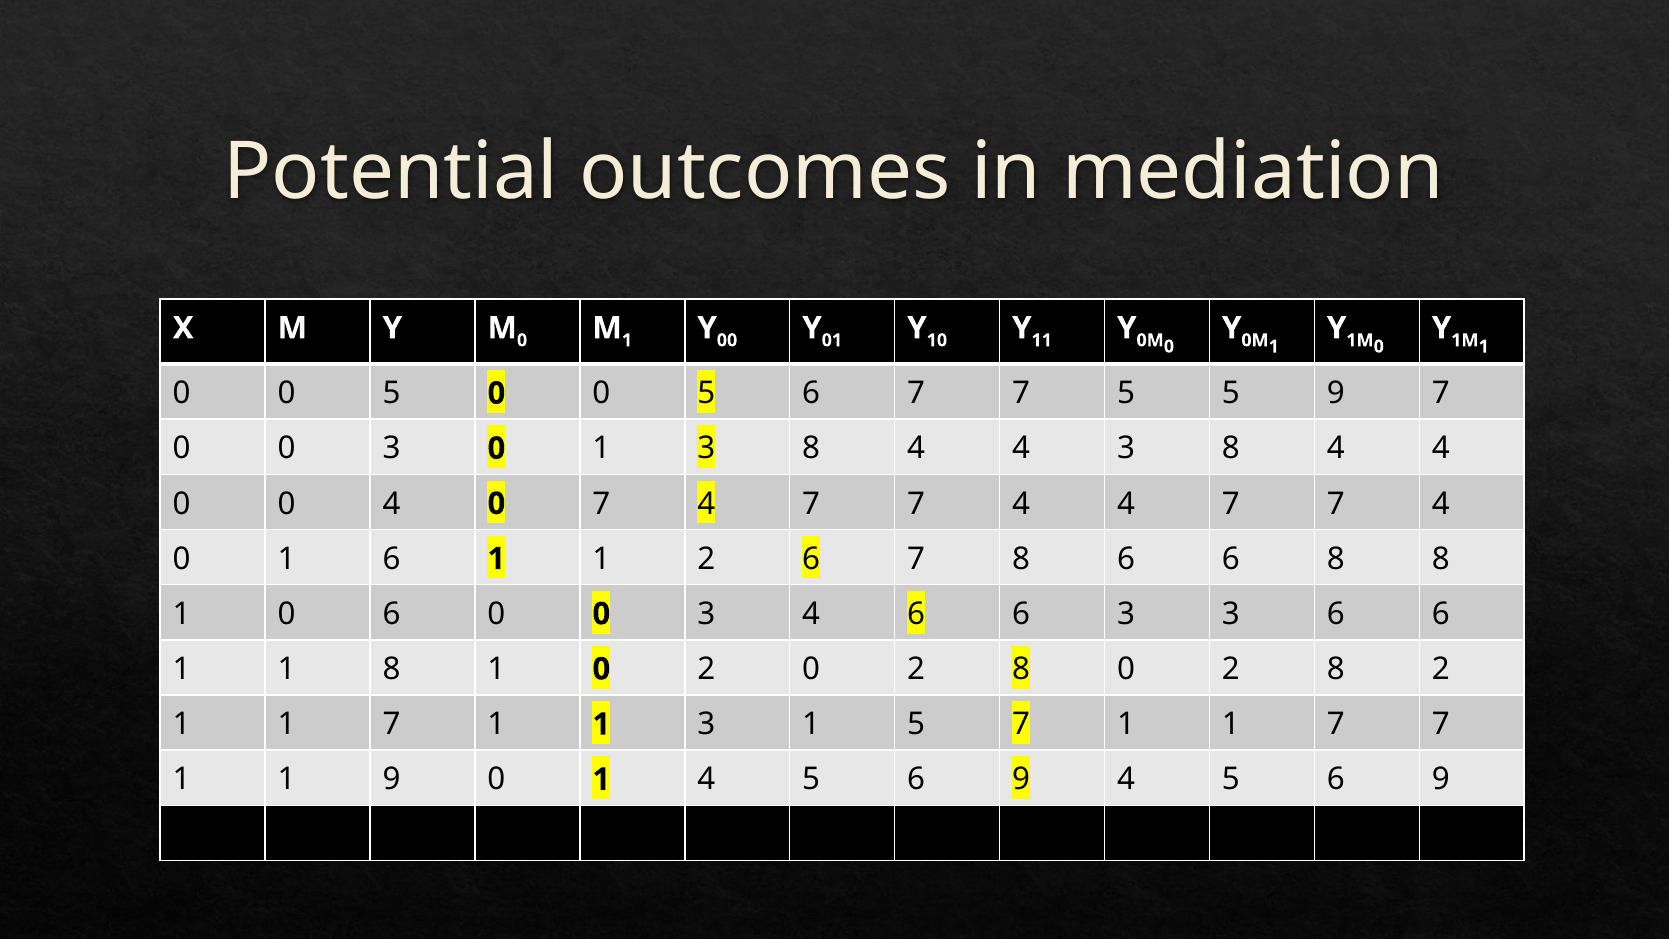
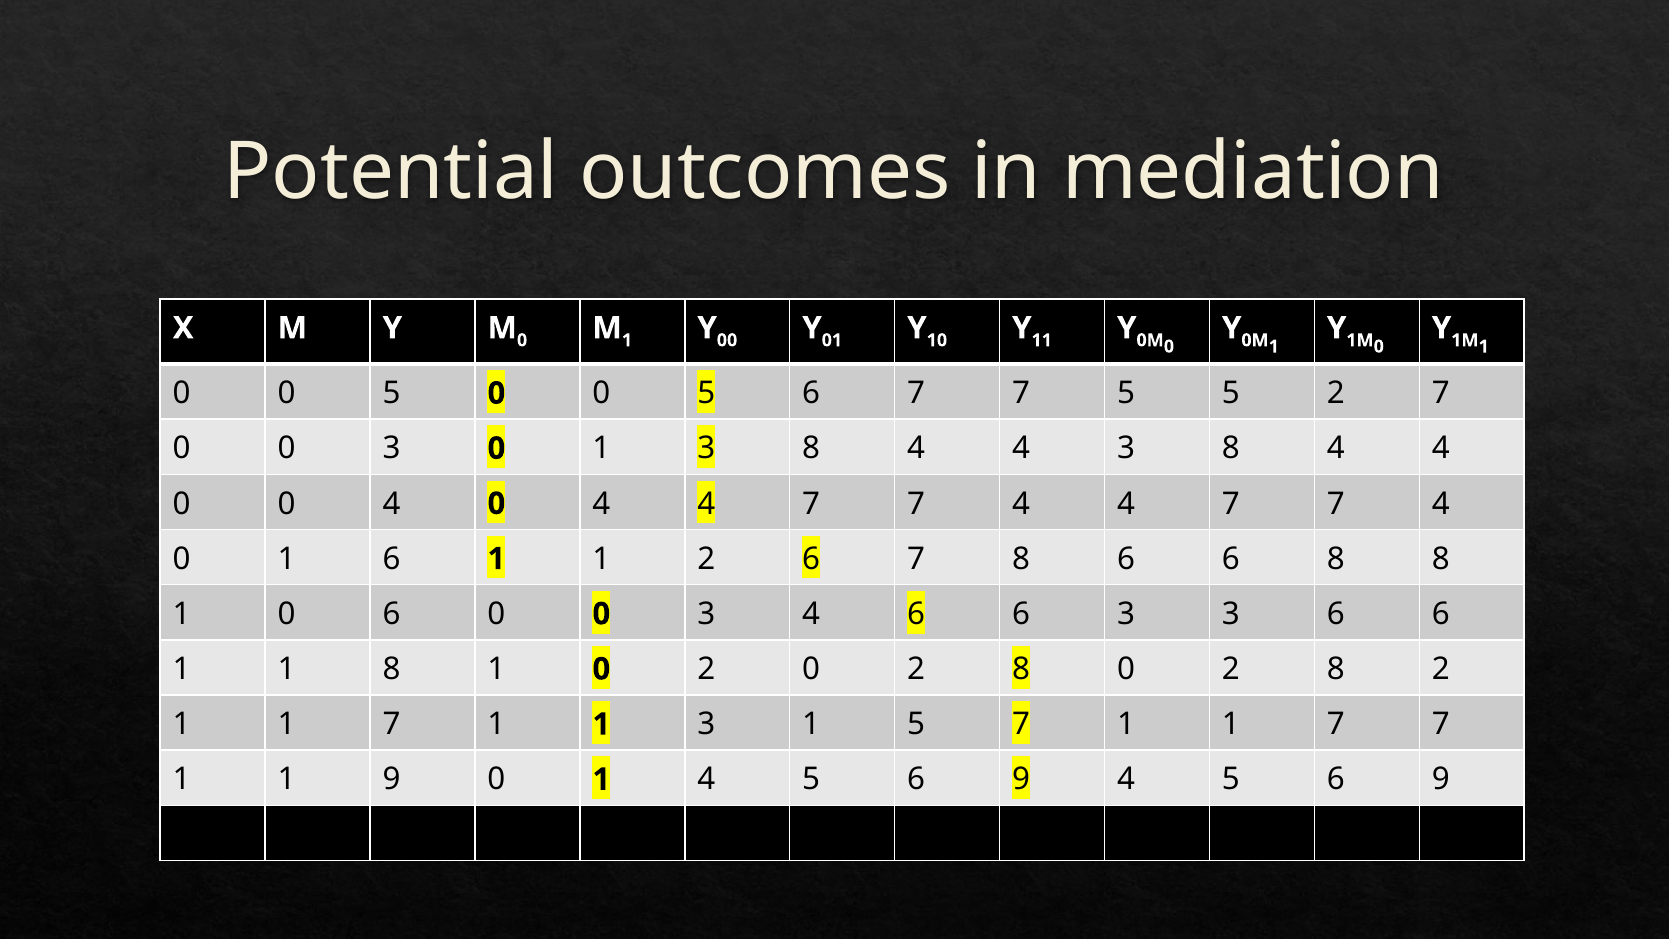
5 9: 9 -> 2
4 0 7: 7 -> 4
